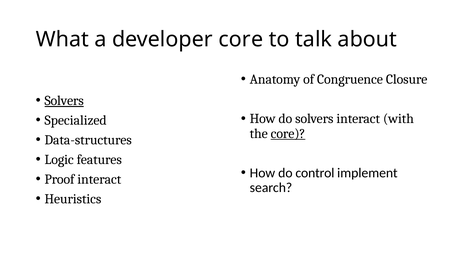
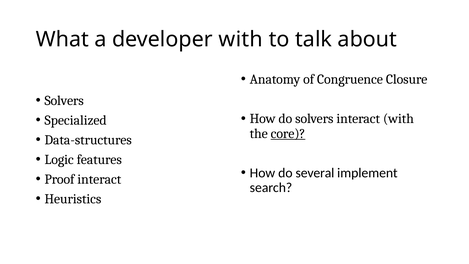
developer core: core -> with
Solvers at (64, 101) underline: present -> none
control: control -> several
